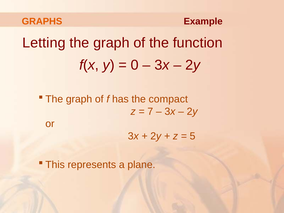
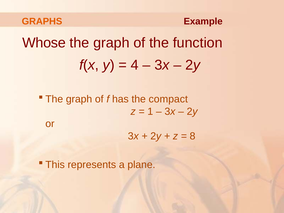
Letting: Letting -> Whose
0: 0 -> 4
7: 7 -> 1
5: 5 -> 8
